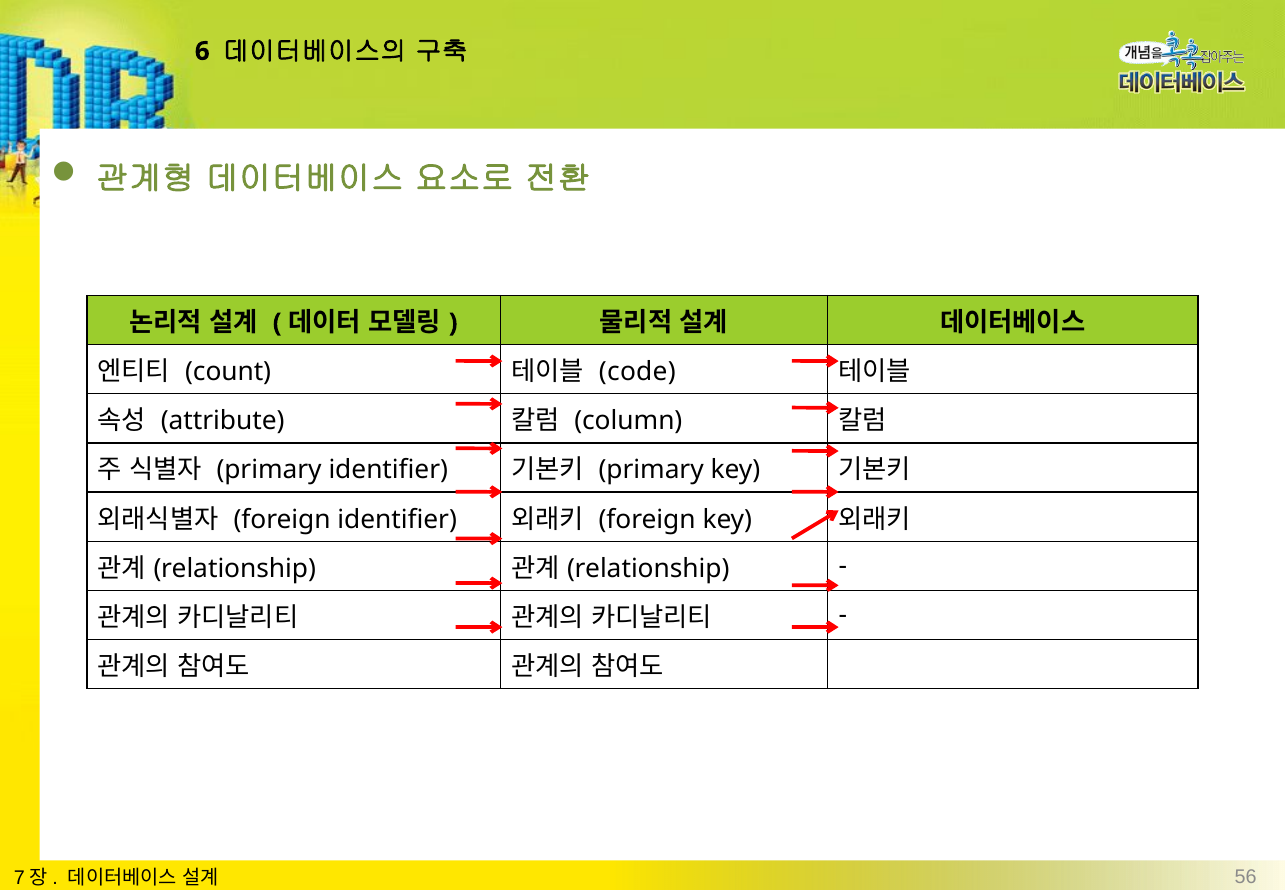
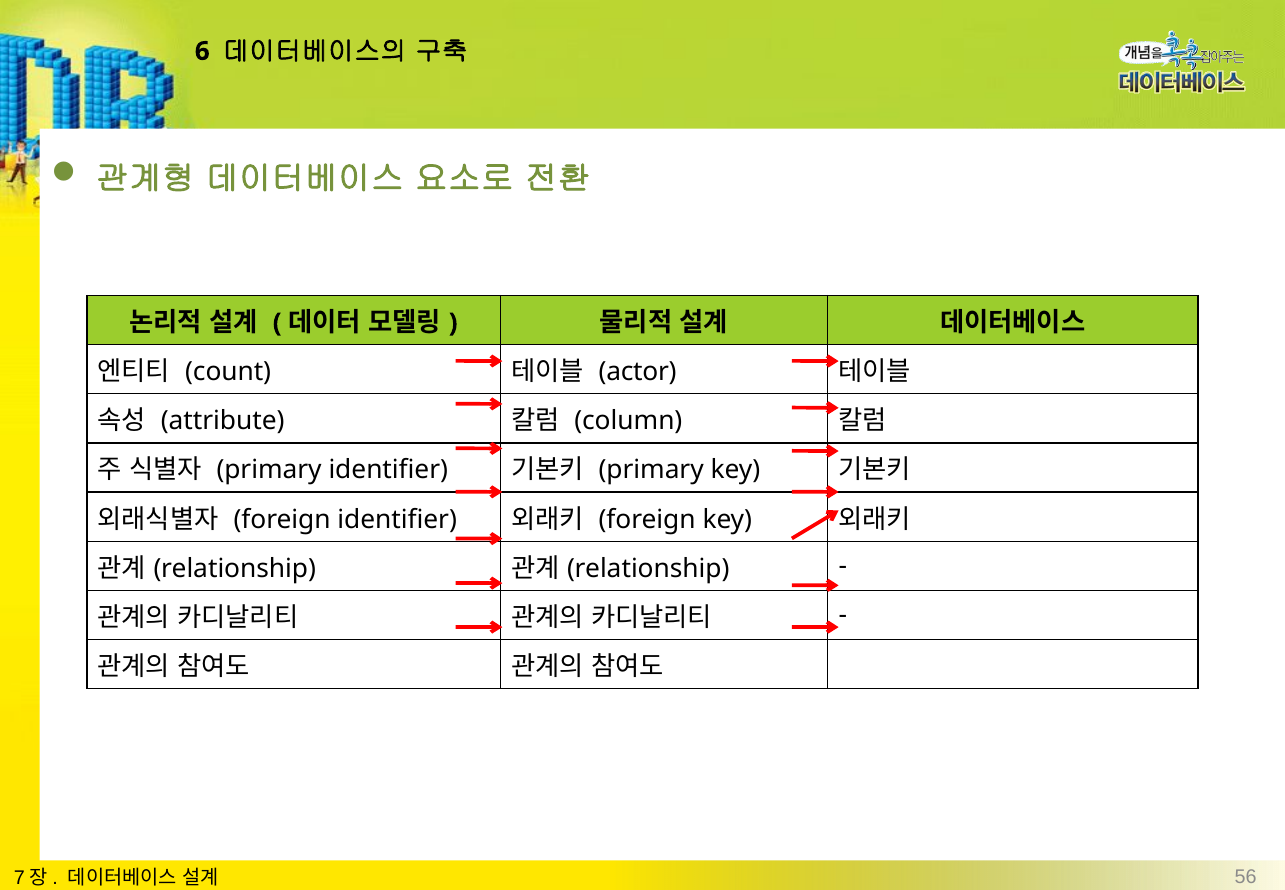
code: code -> actor
